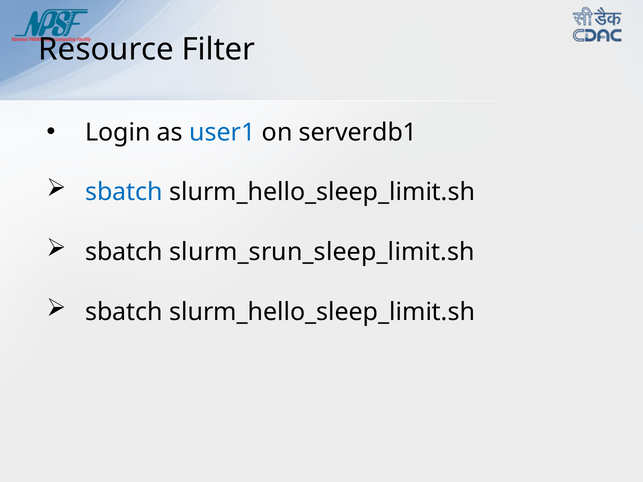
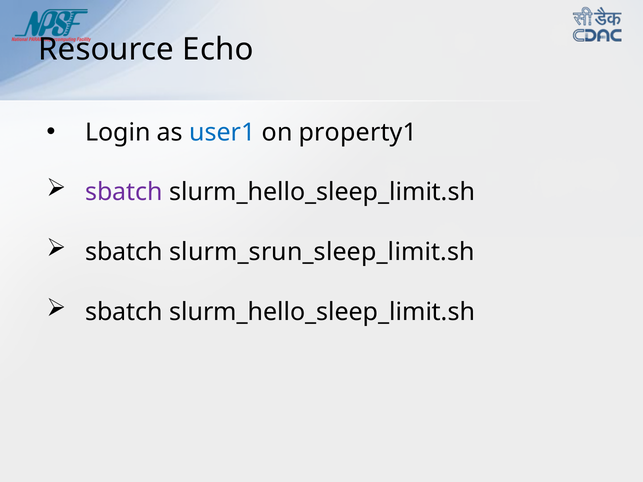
Filter: Filter -> Echo
serverdb1: serverdb1 -> property1
sbatch at (124, 192) colour: blue -> purple
